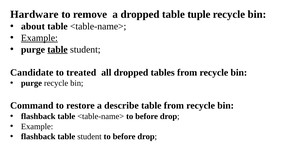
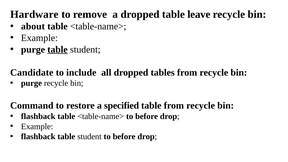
tuple: tuple -> leave
Example at (39, 38) underline: present -> none
treated: treated -> include
describe: describe -> specified
